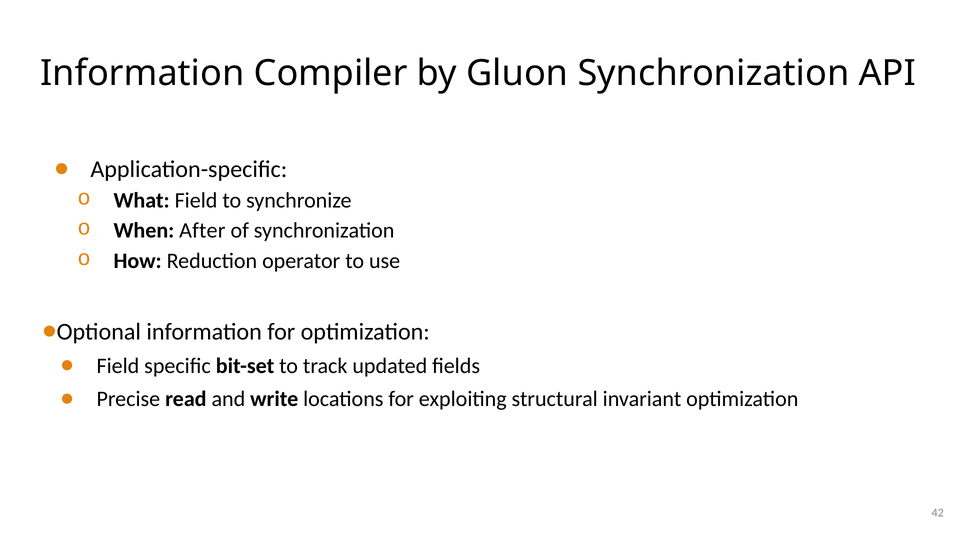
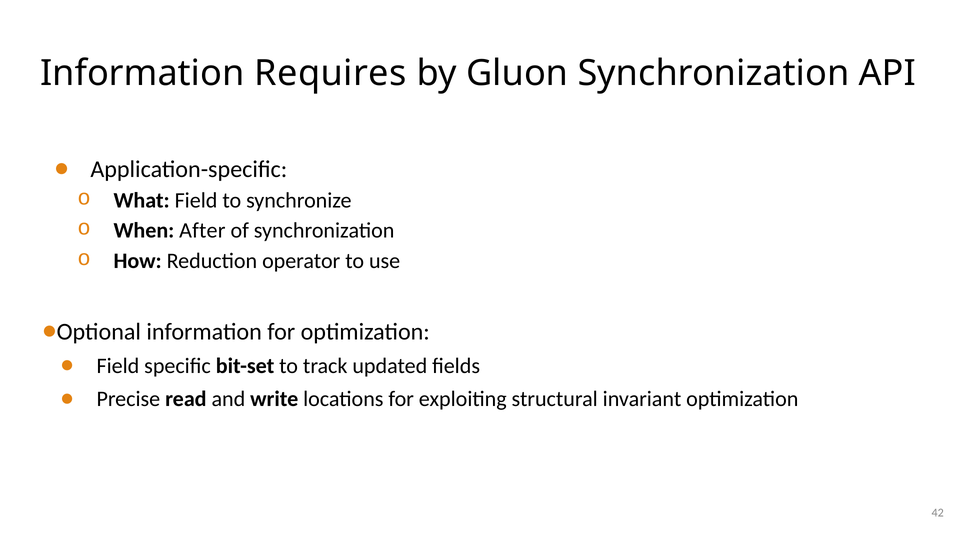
Compiler: Compiler -> Requires
